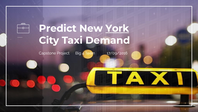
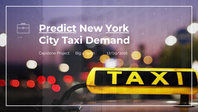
Predict underline: none -> present
